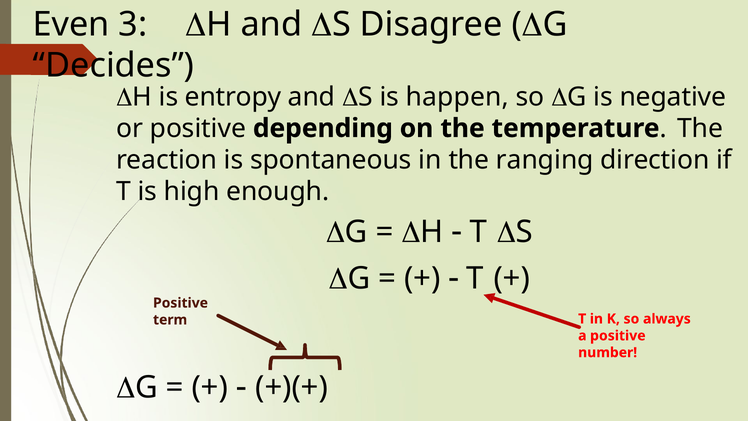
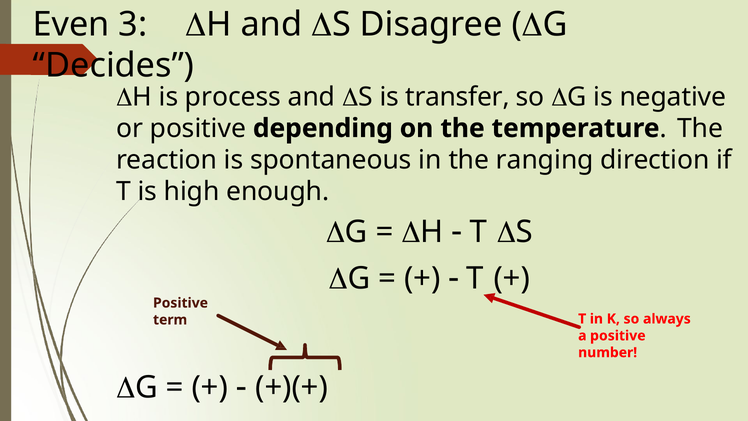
entropy: entropy -> process
happen: happen -> transfer
